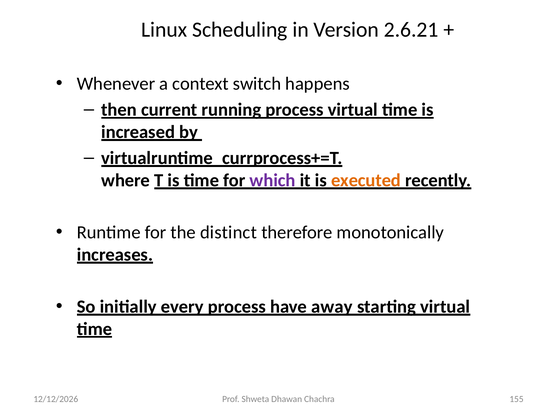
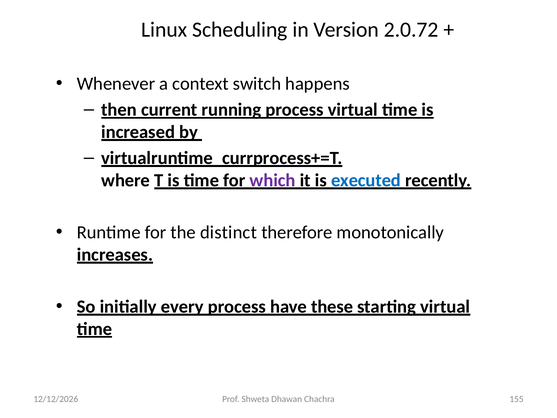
2.6.21: 2.6.21 -> 2.0.72
executed colour: orange -> blue
away: away -> these
